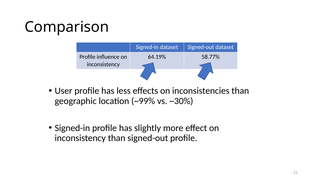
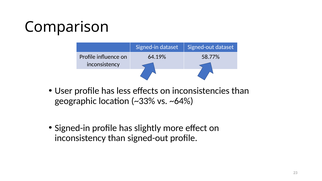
~99%: ~99% -> ~33%
~30%: ~30% -> ~64%
